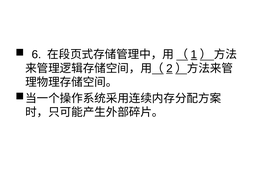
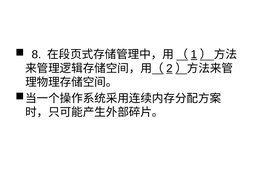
6: 6 -> 8
